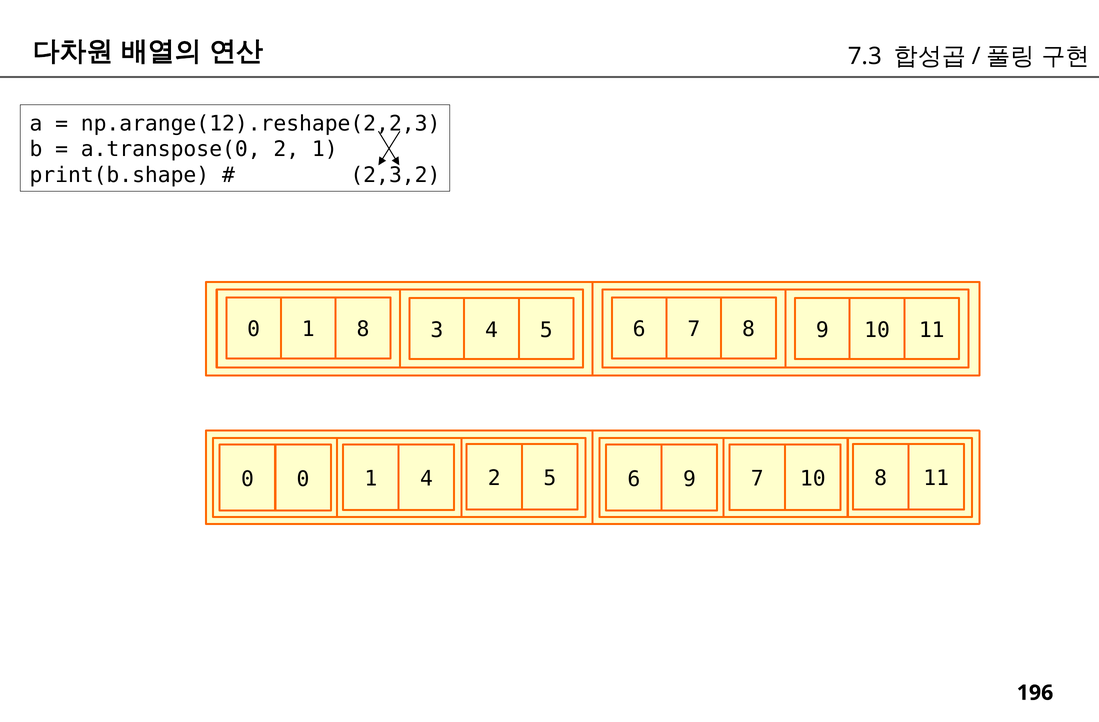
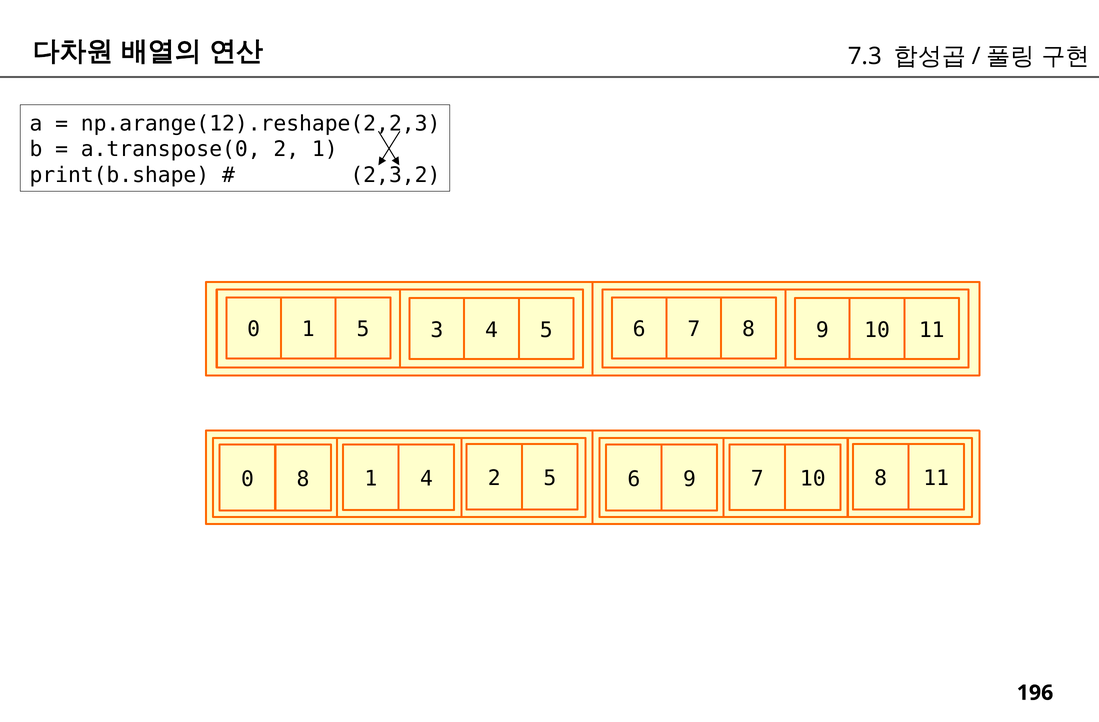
1 8: 8 -> 5
0 0: 0 -> 8
